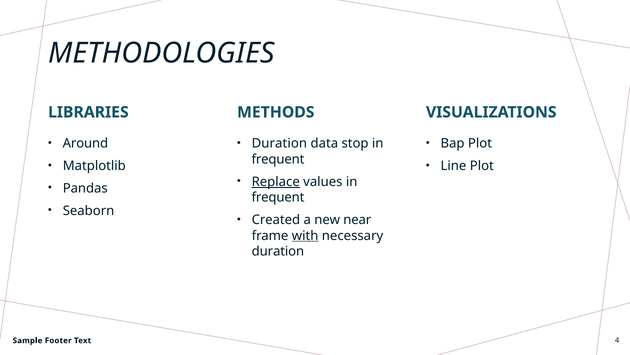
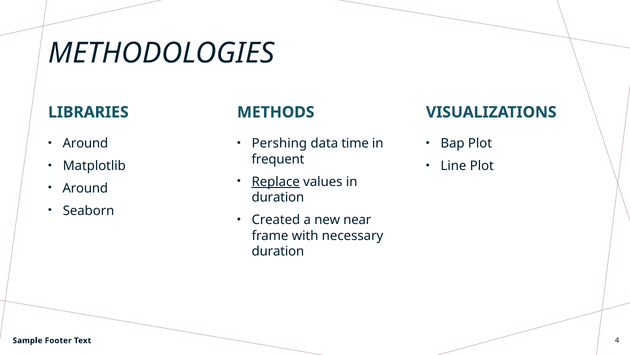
Duration at (279, 143): Duration -> Pershing
stop: stop -> time
Pandas at (85, 188): Pandas -> Around
frequent at (278, 197): frequent -> duration
with underline: present -> none
